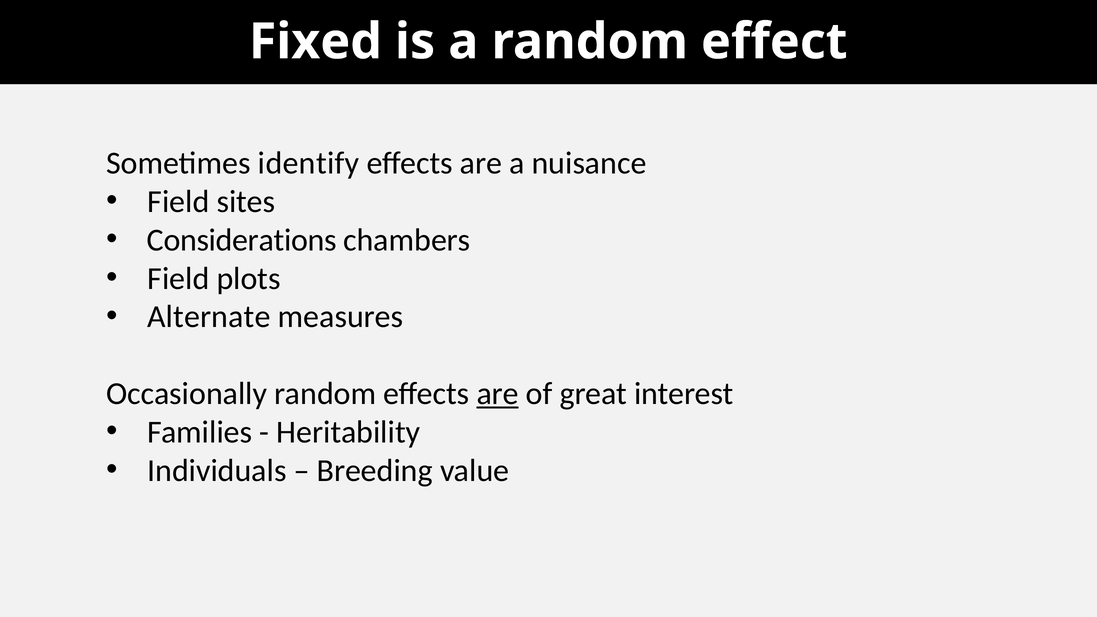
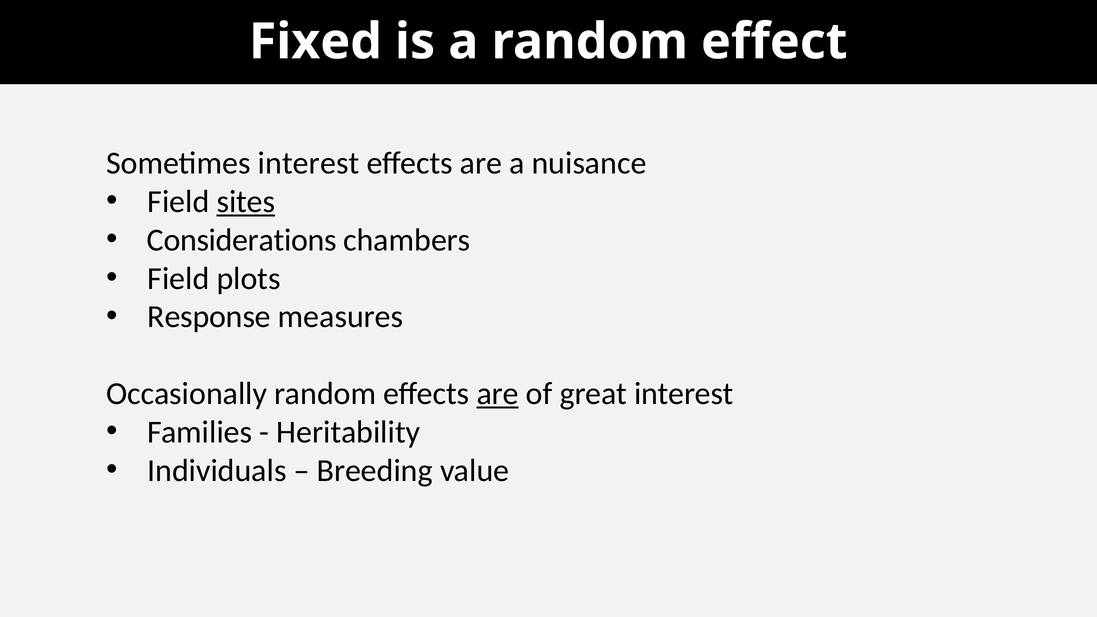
Sometimes identify: identify -> interest
sites underline: none -> present
Alternate: Alternate -> Response
